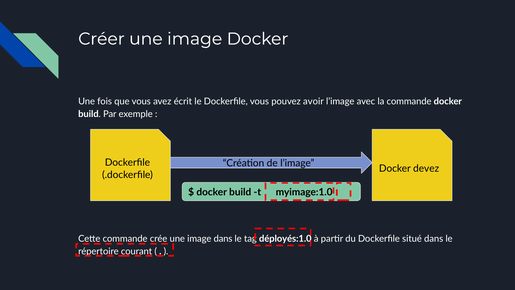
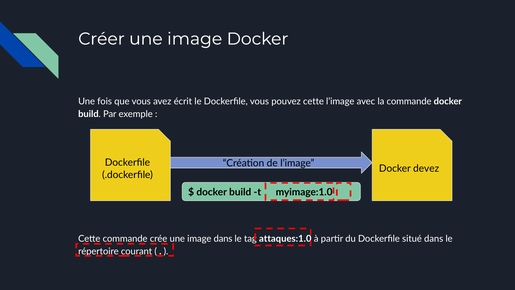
pouvez avoir: avoir -> cette
déployés:1.0: déployés:1.0 -> attaques:1.0
